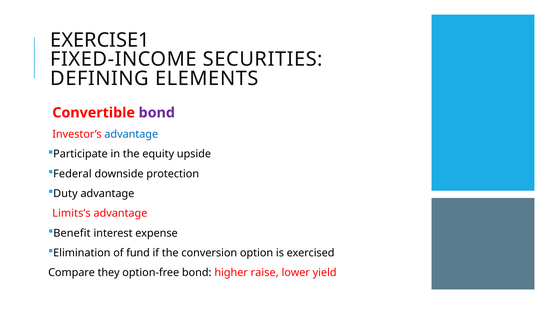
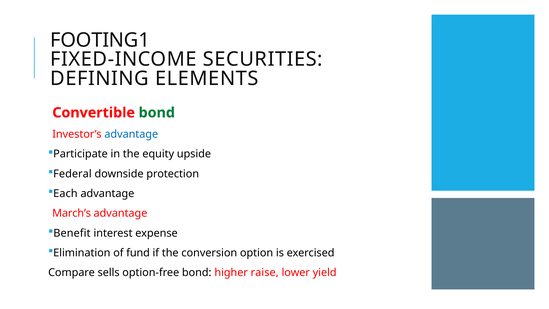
EXERCISE1: EXERCISE1 -> FOOTING1
bond at (157, 113) colour: purple -> green
Duty: Duty -> Each
Limits’s: Limits’s -> March’s
they: they -> sells
